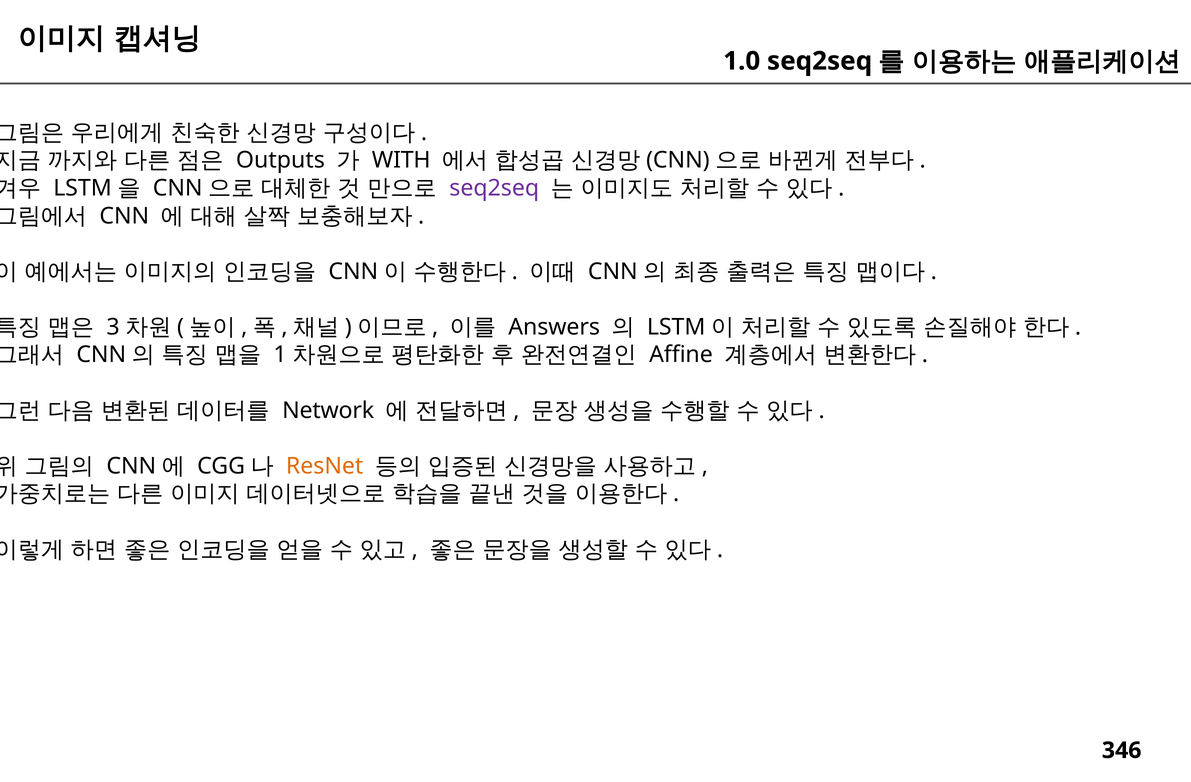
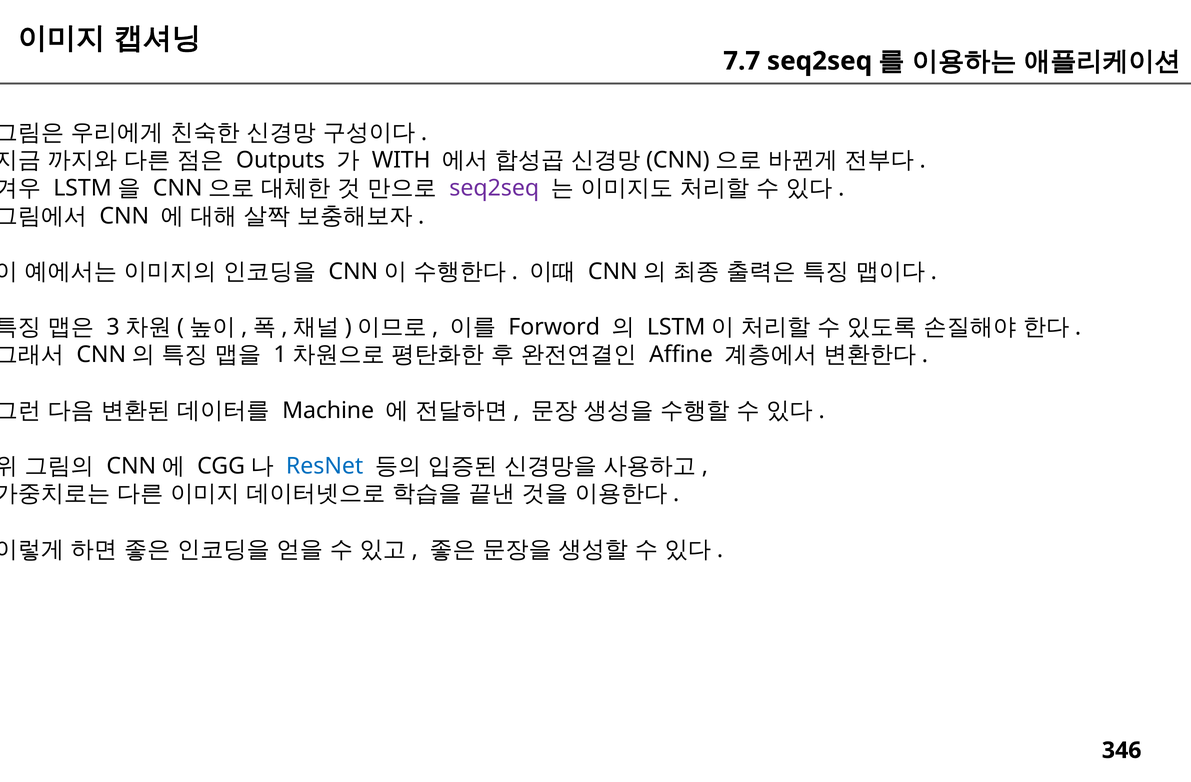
1.0: 1.0 -> 7.7
Answers: Answers -> Forword
Network: Network -> Machine
ResNet colour: orange -> blue
